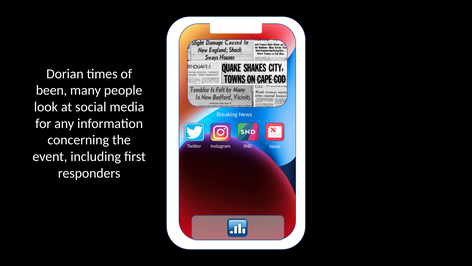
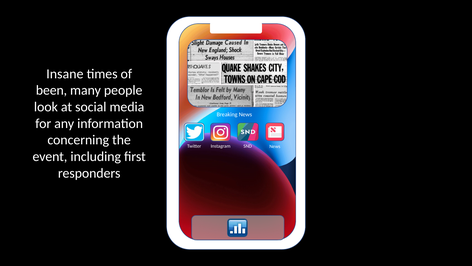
Dorian: Dorian -> Insane
